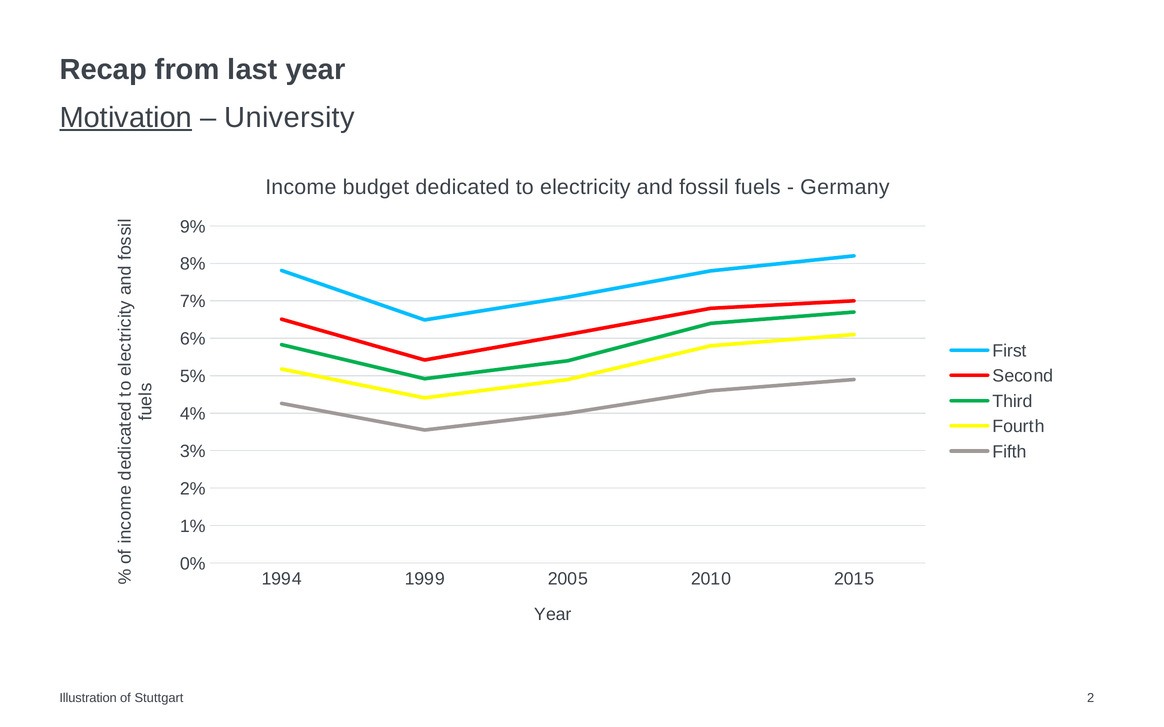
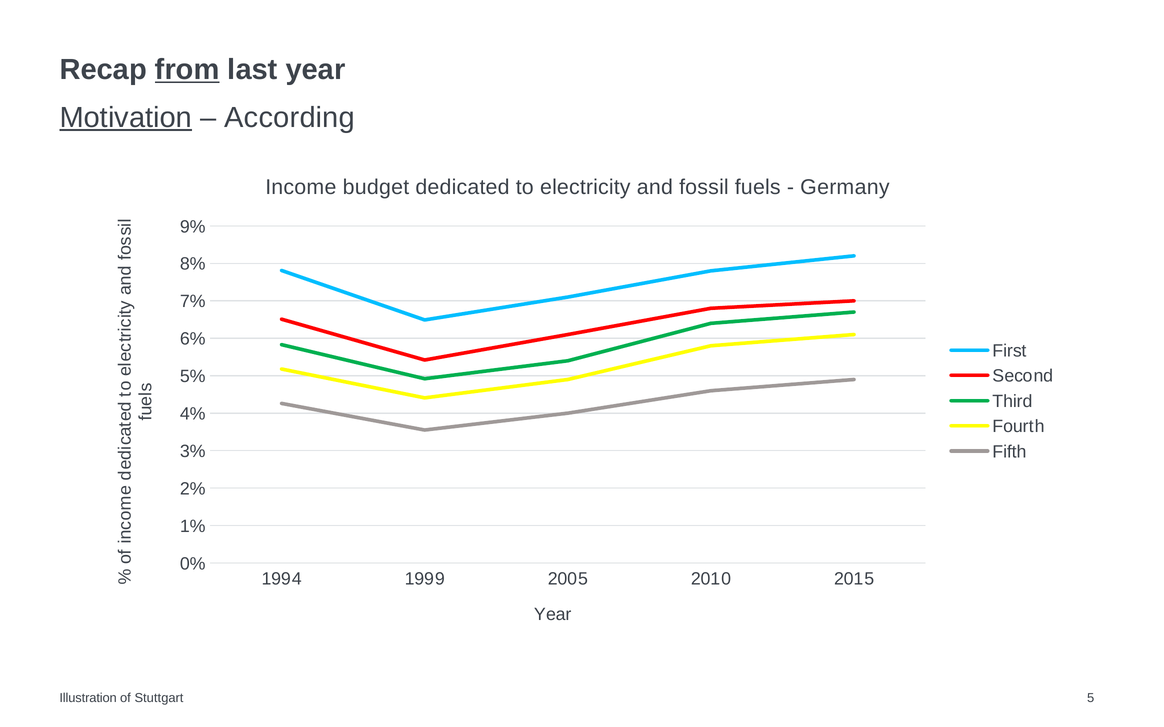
from underline: none -> present
University: University -> According
2: 2 -> 5
